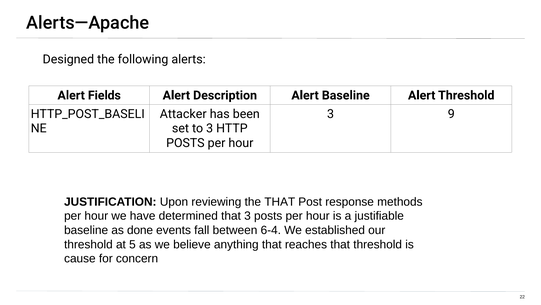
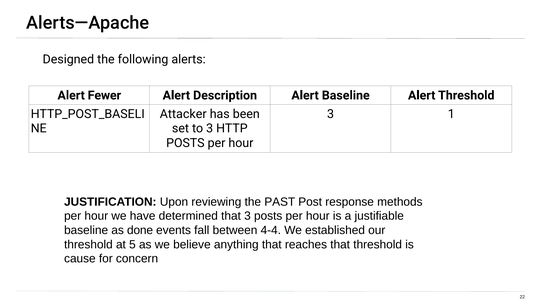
Fields: Fields -> Fewer
9: 9 -> 1
the THAT: THAT -> PAST
6-4: 6-4 -> 4-4
